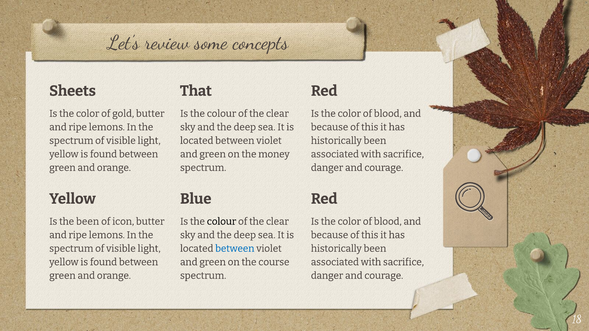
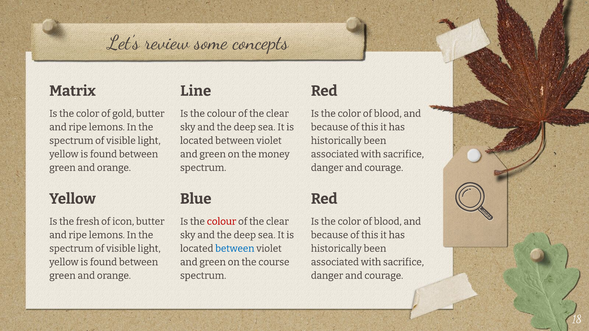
Sheets: Sheets -> Matrix
That: That -> Line
the been: been -> fresh
colour at (222, 222) colour: black -> red
